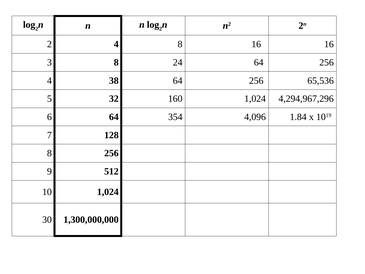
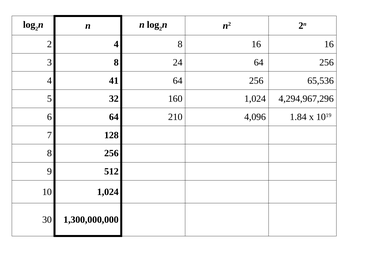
38: 38 -> 41
354: 354 -> 210
